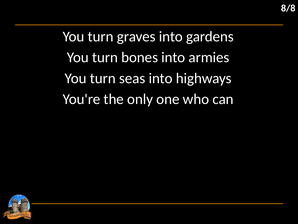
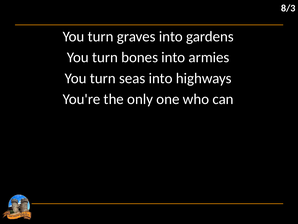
8/8: 8/8 -> 8/3
